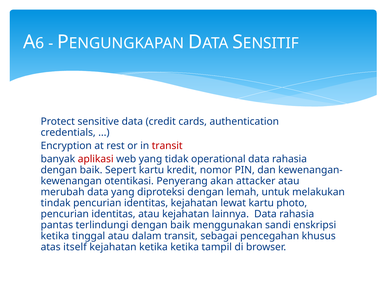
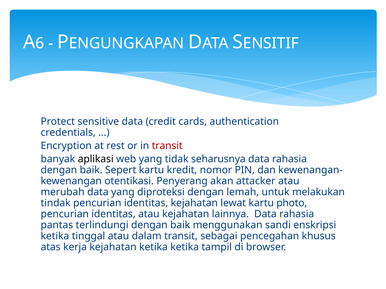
aplikasi colour: red -> black
operational: operational -> seharusnya
itself: itself -> kerja
